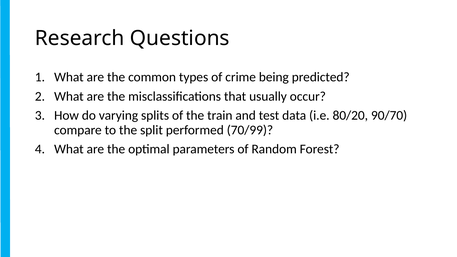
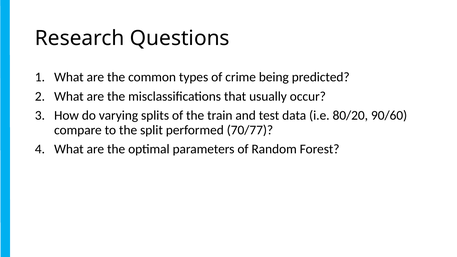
90/70: 90/70 -> 90/60
70/99: 70/99 -> 70/77
